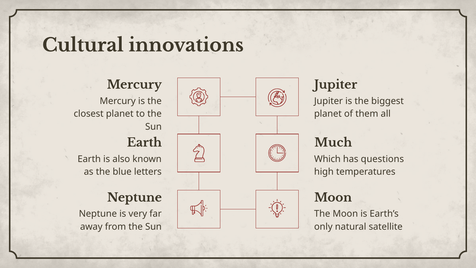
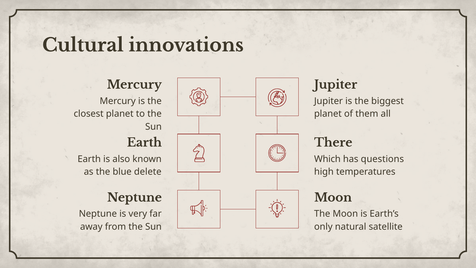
Much: Much -> There
letters: letters -> delete
